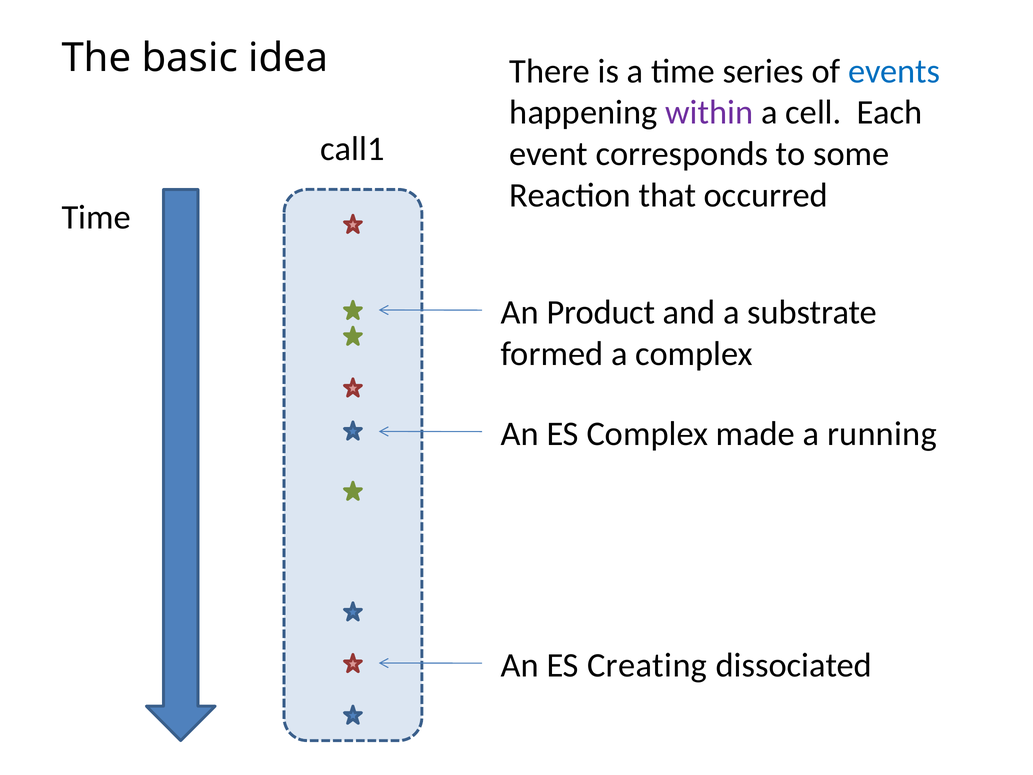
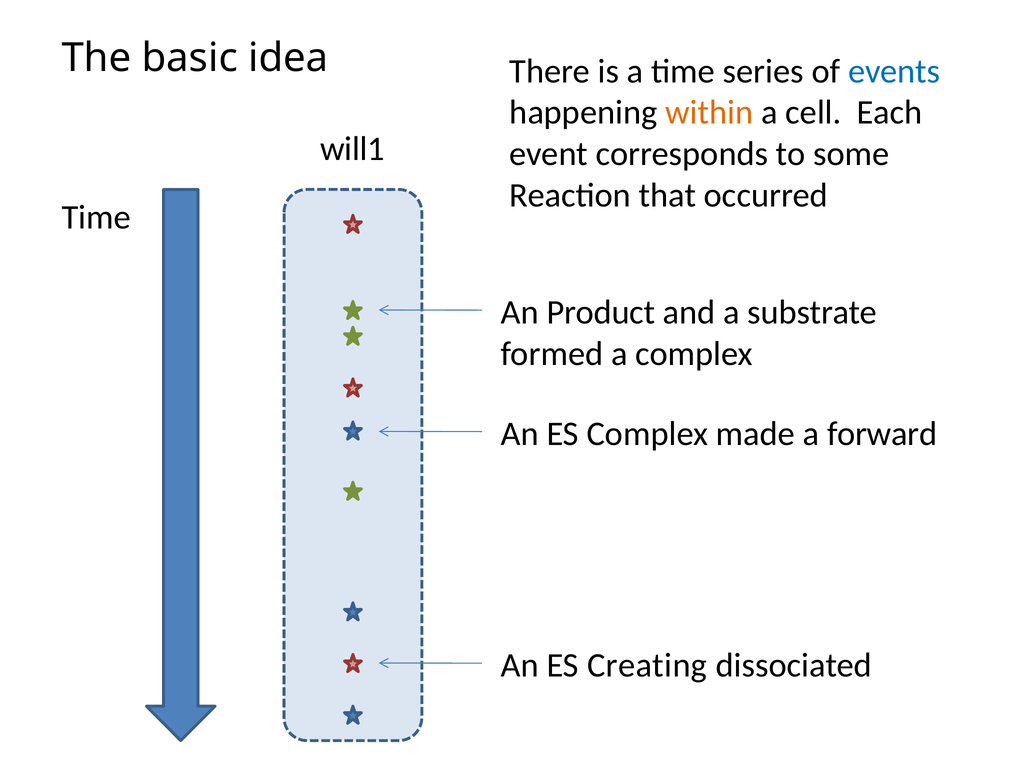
within colour: purple -> orange
call1: call1 -> will1
running: running -> forward
